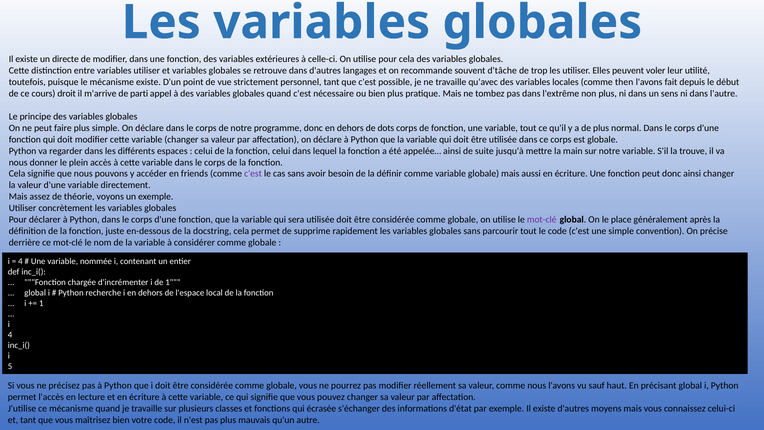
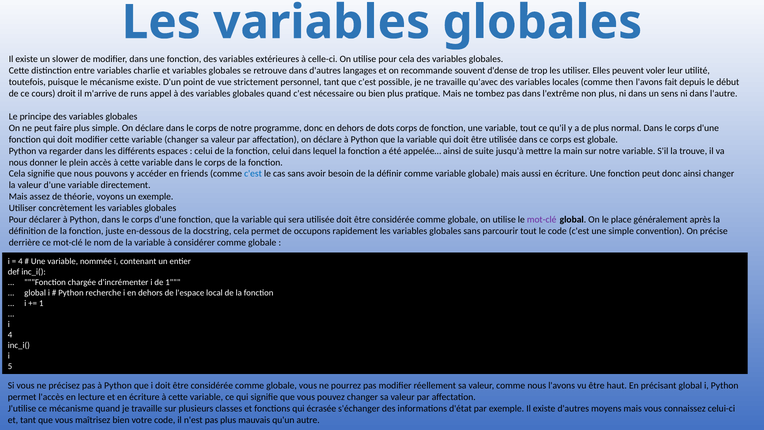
directe: directe -> slower
variables utiliser: utiliser -> charlie
d'tâche: d'tâche -> d'dense
parti: parti -> runs
c'est at (253, 174) colour: purple -> blue
supprime: supprime -> occupons
vu sauf: sauf -> être
